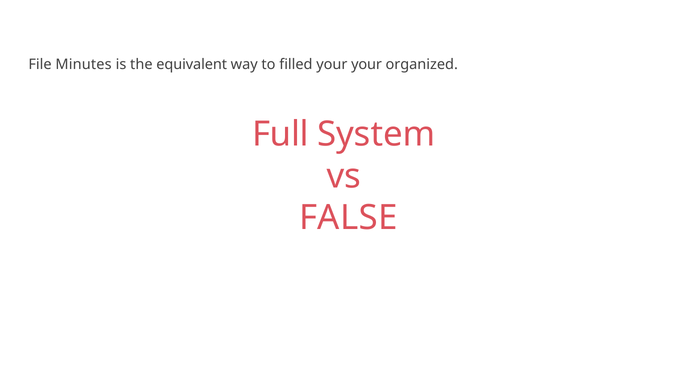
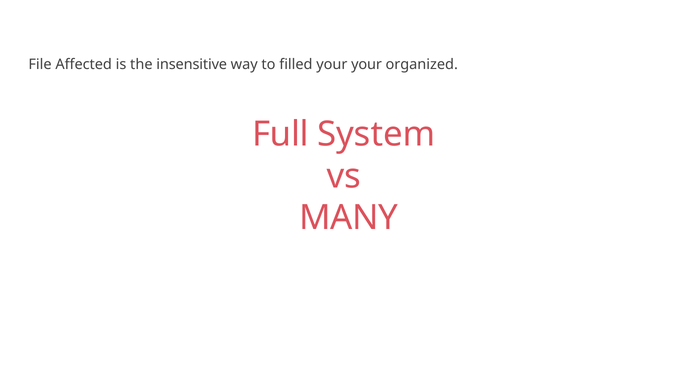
Minutes: Minutes -> Affected
equivalent: equivalent -> insensitive
FALSE: FALSE -> MANY
